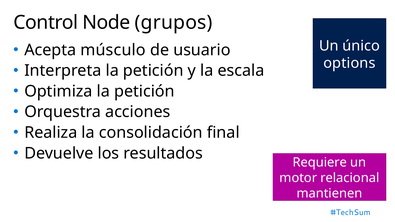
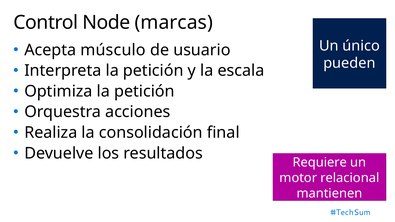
grupos: grupos -> marcas
options: options -> pueden
